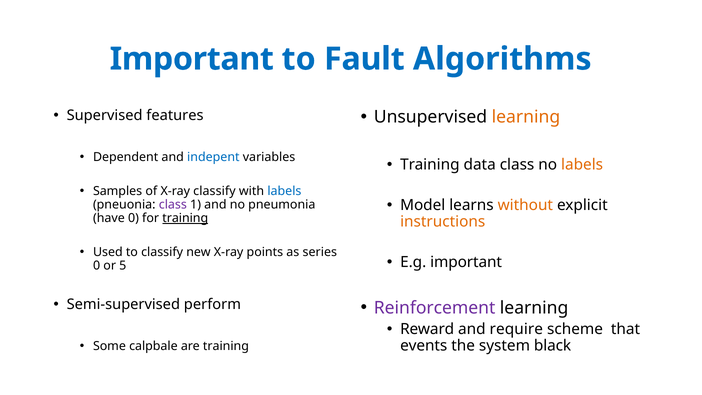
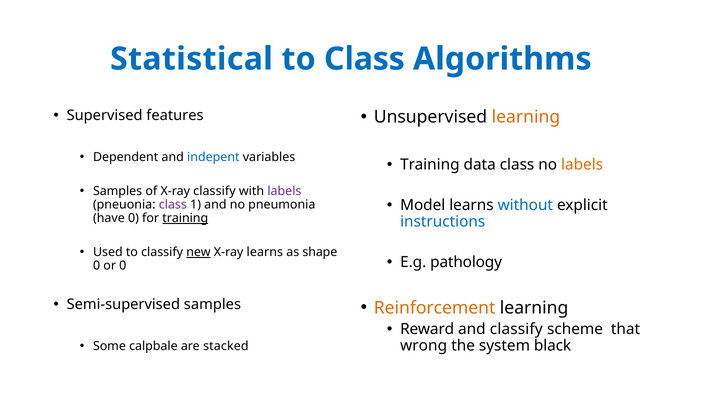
Important at (192, 59): Important -> Statistical
to Fault: Fault -> Class
labels at (284, 191) colour: blue -> purple
without colour: orange -> blue
instructions colour: orange -> blue
new underline: none -> present
X-ray points: points -> learns
series: series -> shape
E.g important: important -> pathology
or 5: 5 -> 0
Semi-supervised perform: perform -> samples
Reinforcement colour: purple -> orange
and require: require -> classify
are training: training -> stacked
events: events -> wrong
